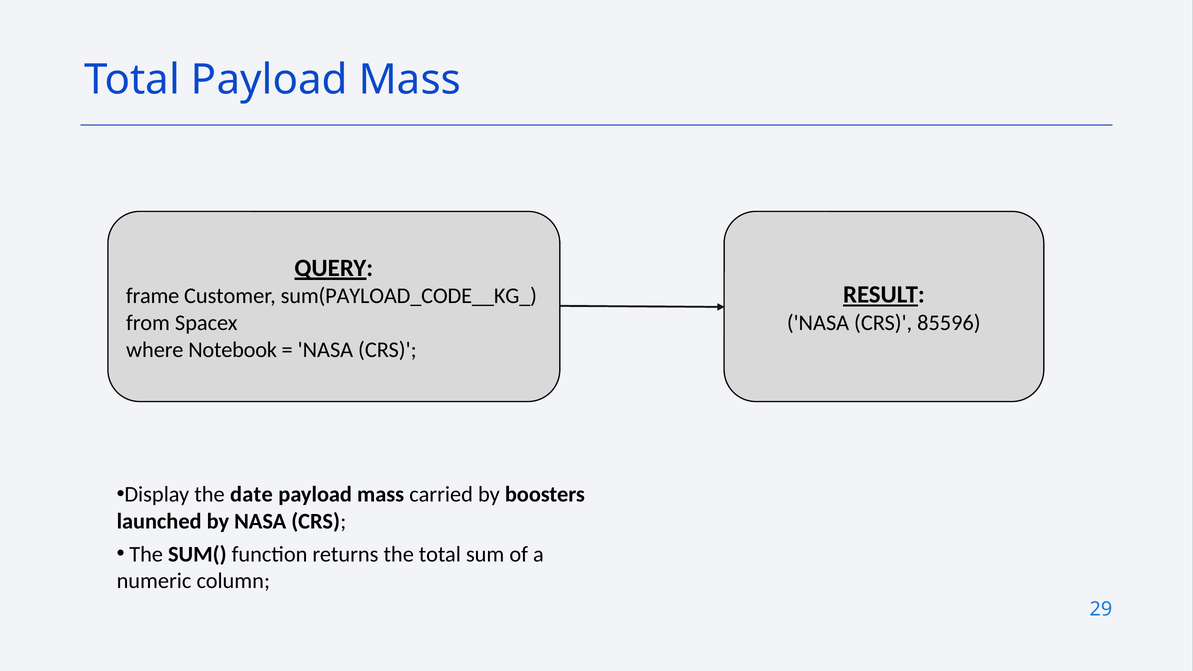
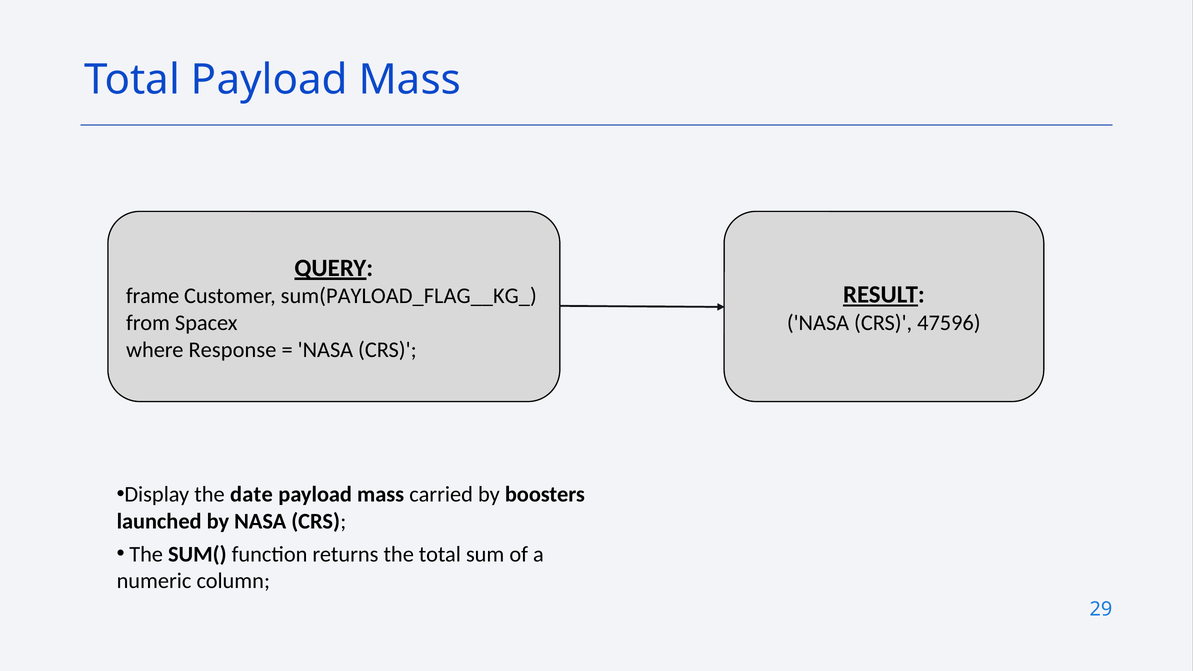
sum(PAYLOAD_CODE__KG_: sum(PAYLOAD_CODE__KG_ -> sum(PAYLOAD_FLAG__KG_
85596: 85596 -> 47596
Notebook: Notebook -> Response
